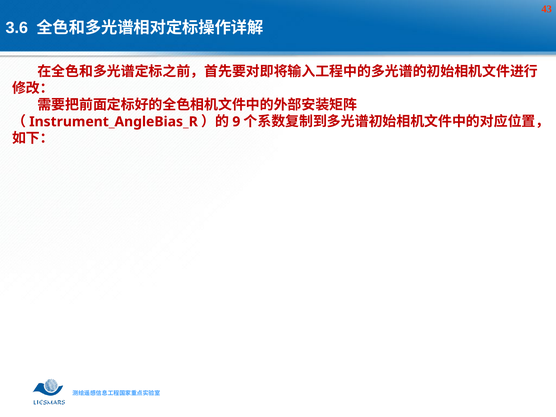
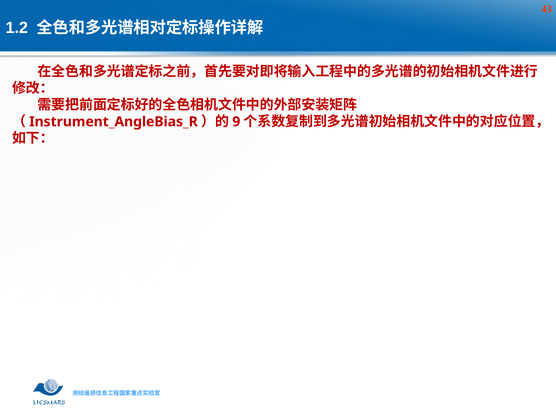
3.6: 3.6 -> 1.2
